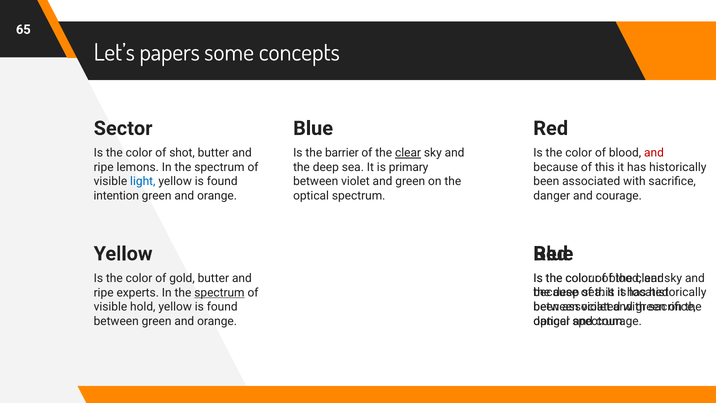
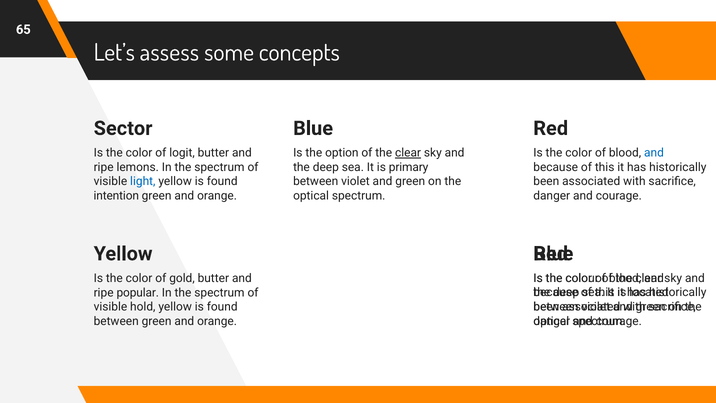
papers: papers -> assess
shot: shot -> logit
barrier: barrier -> option
and at (654, 153) colour: red -> blue
experts: experts -> popular
spectrum at (219, 292) underline: present -> none
